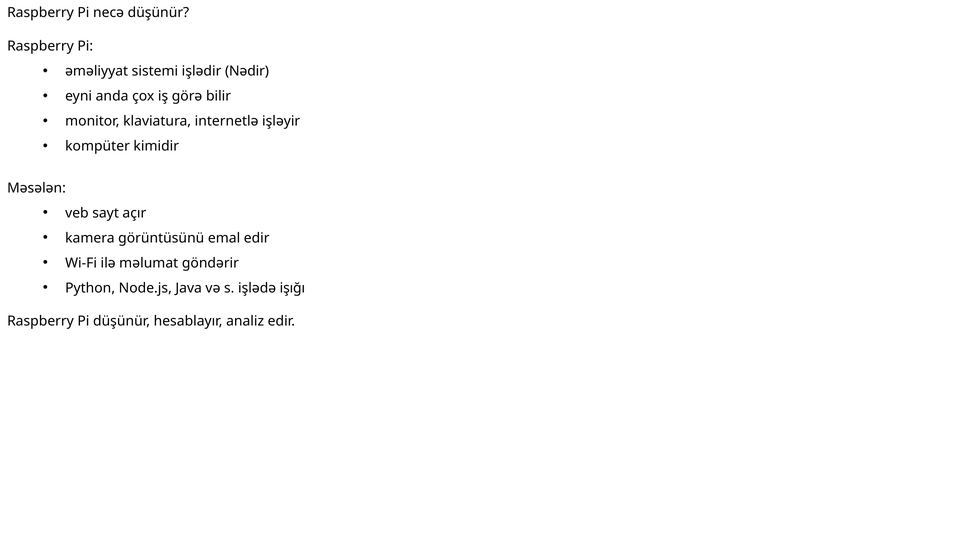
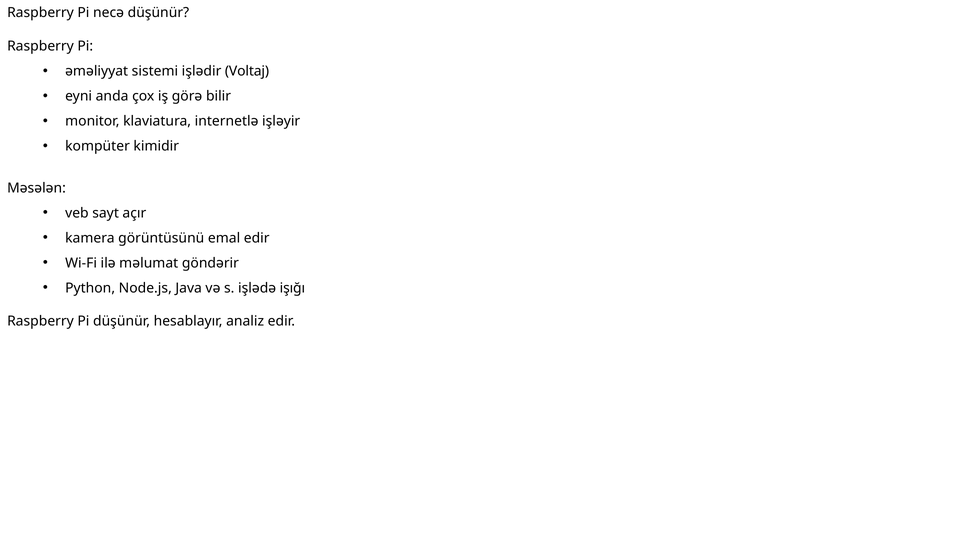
Nədir: Nədir -> Voltaj
